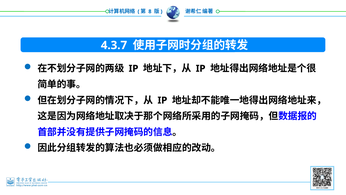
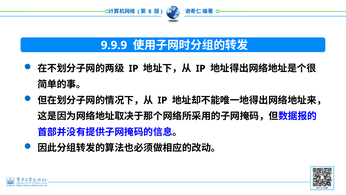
4.3.7: 4.3.7 -> 9.9.9
